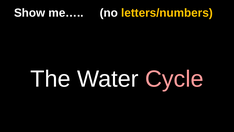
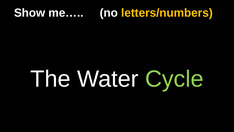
Cycle colour: pink -> light green
